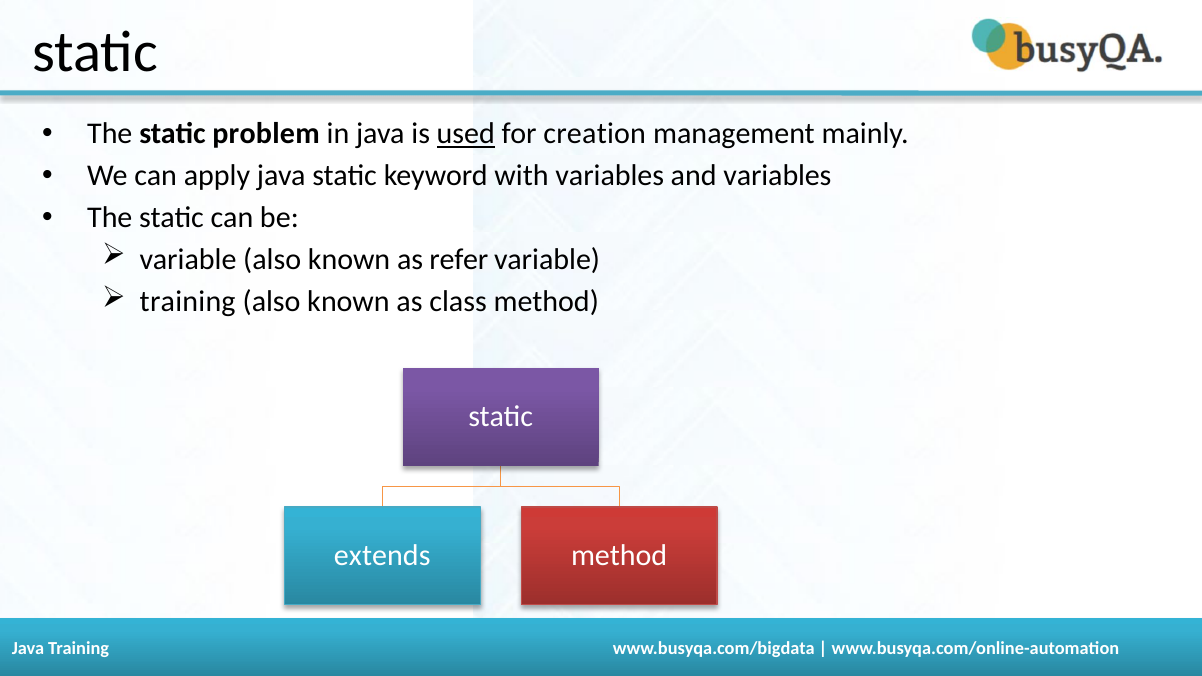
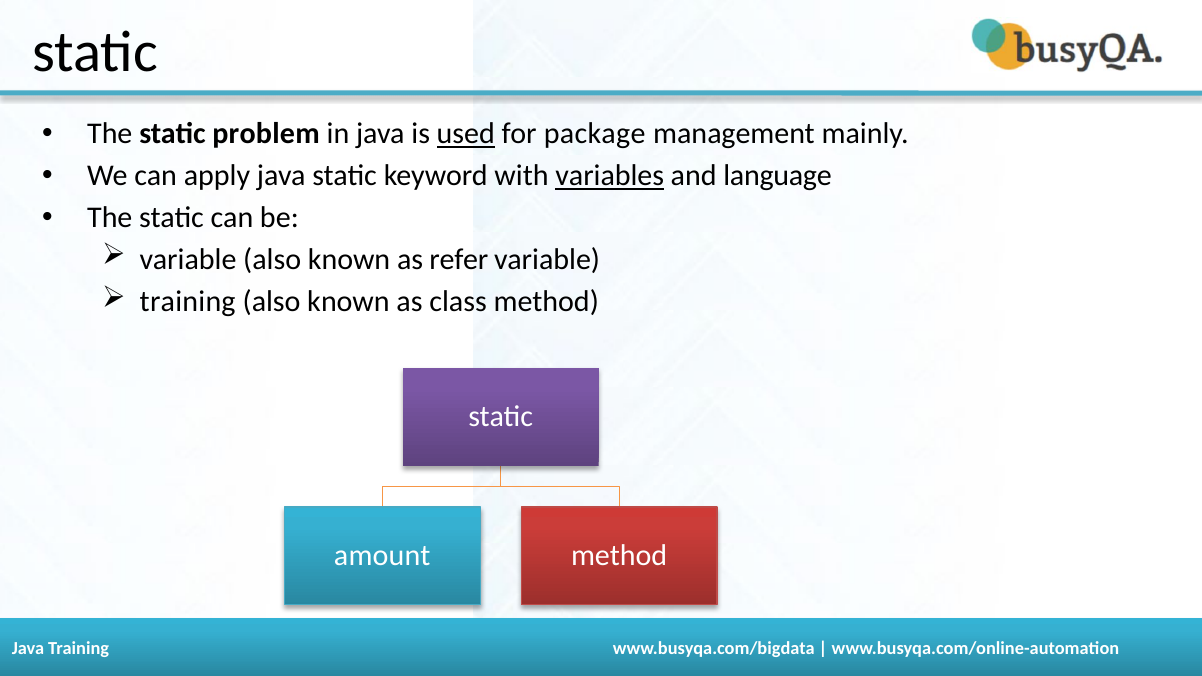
creation: creation -> package
variables at (610, 176) underline: none -> present
and variables: variables -> language
extends: extends -> amount
